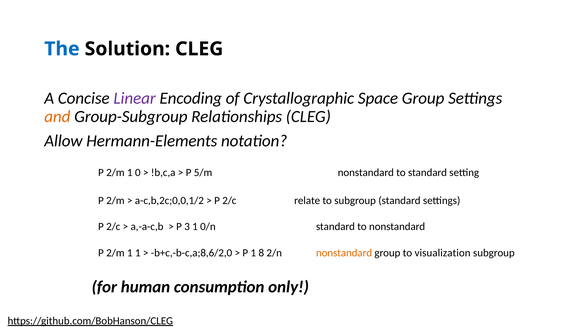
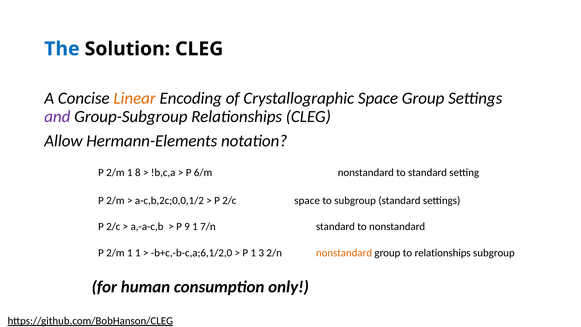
Linear colour: purple -> orange
and colour: orange -> purple
0: 0 -> 8
5/m: 5/m -> 6/m
2/c relate: relate -> space
3: 3 -> 9
0/n: 0/n -> 7/n
b+c,-b-c,a;8,6/2,0: b+c,-b-c,a;8,6/2,0 -> b+c,-b-c,a;6,1/2,0
8: 8 -> 3
to visualization: visualization -> relationships
